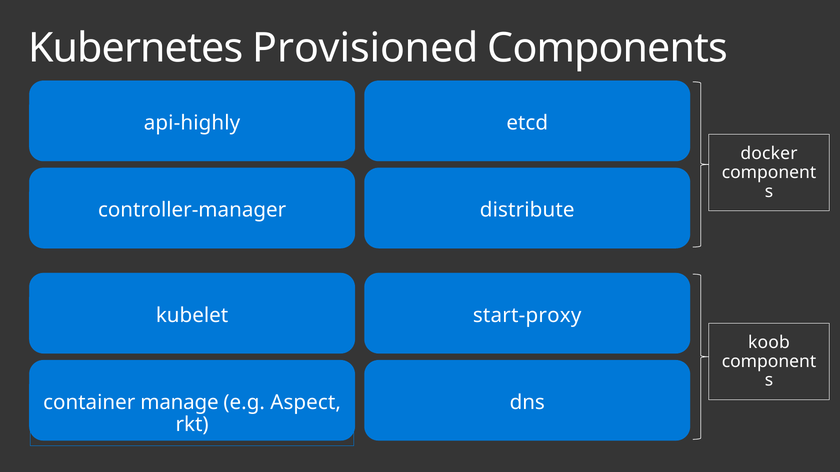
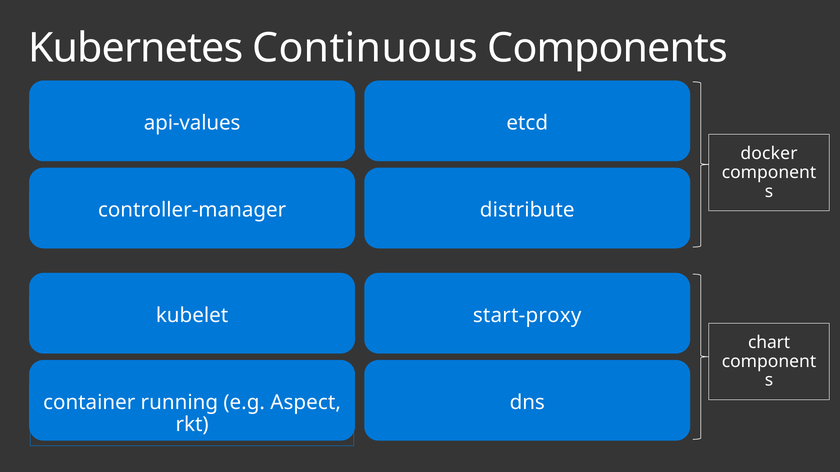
Provisioned: Provisioned -> Continuous
api-highly: api-highly -> api-values
koob: koob -> chart
manage: manage -> running
